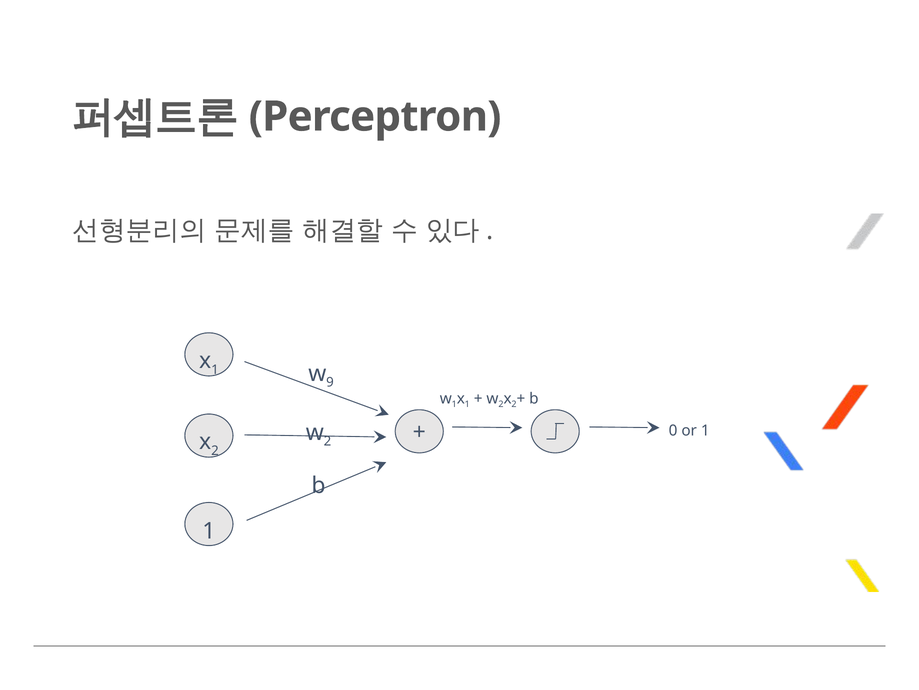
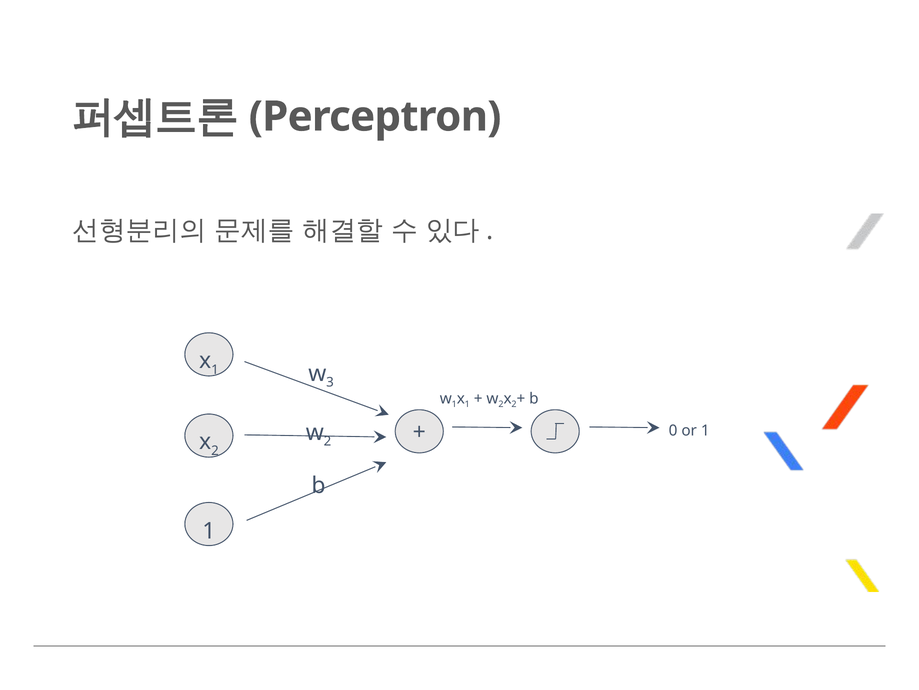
9: 9 -> 3
